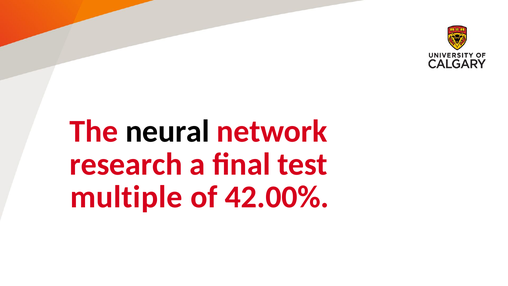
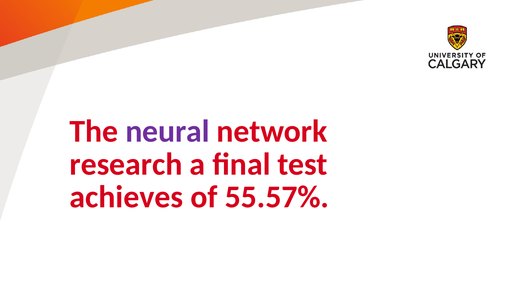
neural colour: black -> purple
multiple: multiple -> achieves
42.00%: 42.00% -> 55.57%
